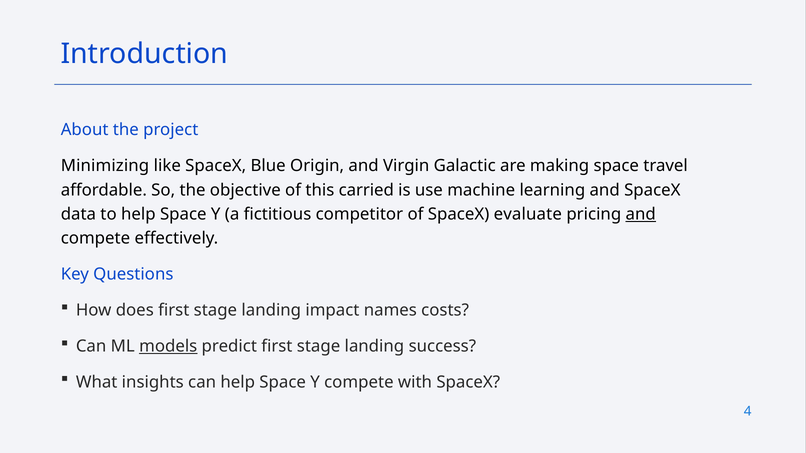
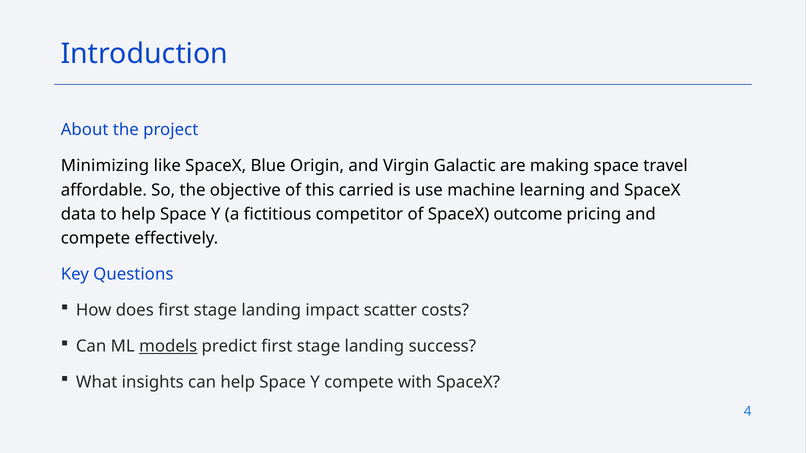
evaluate: evaluate -> outcome
and at (641, 214) underline: present -> none
names: names -> scatter
